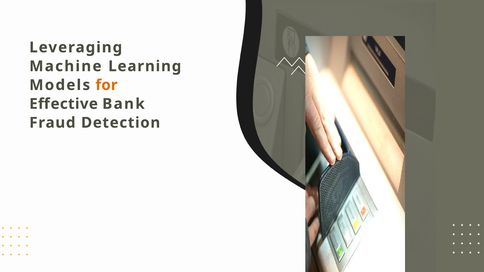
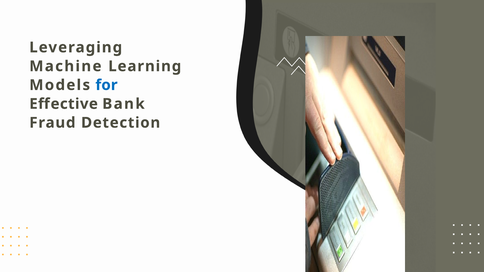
for colour: orange -> blue
